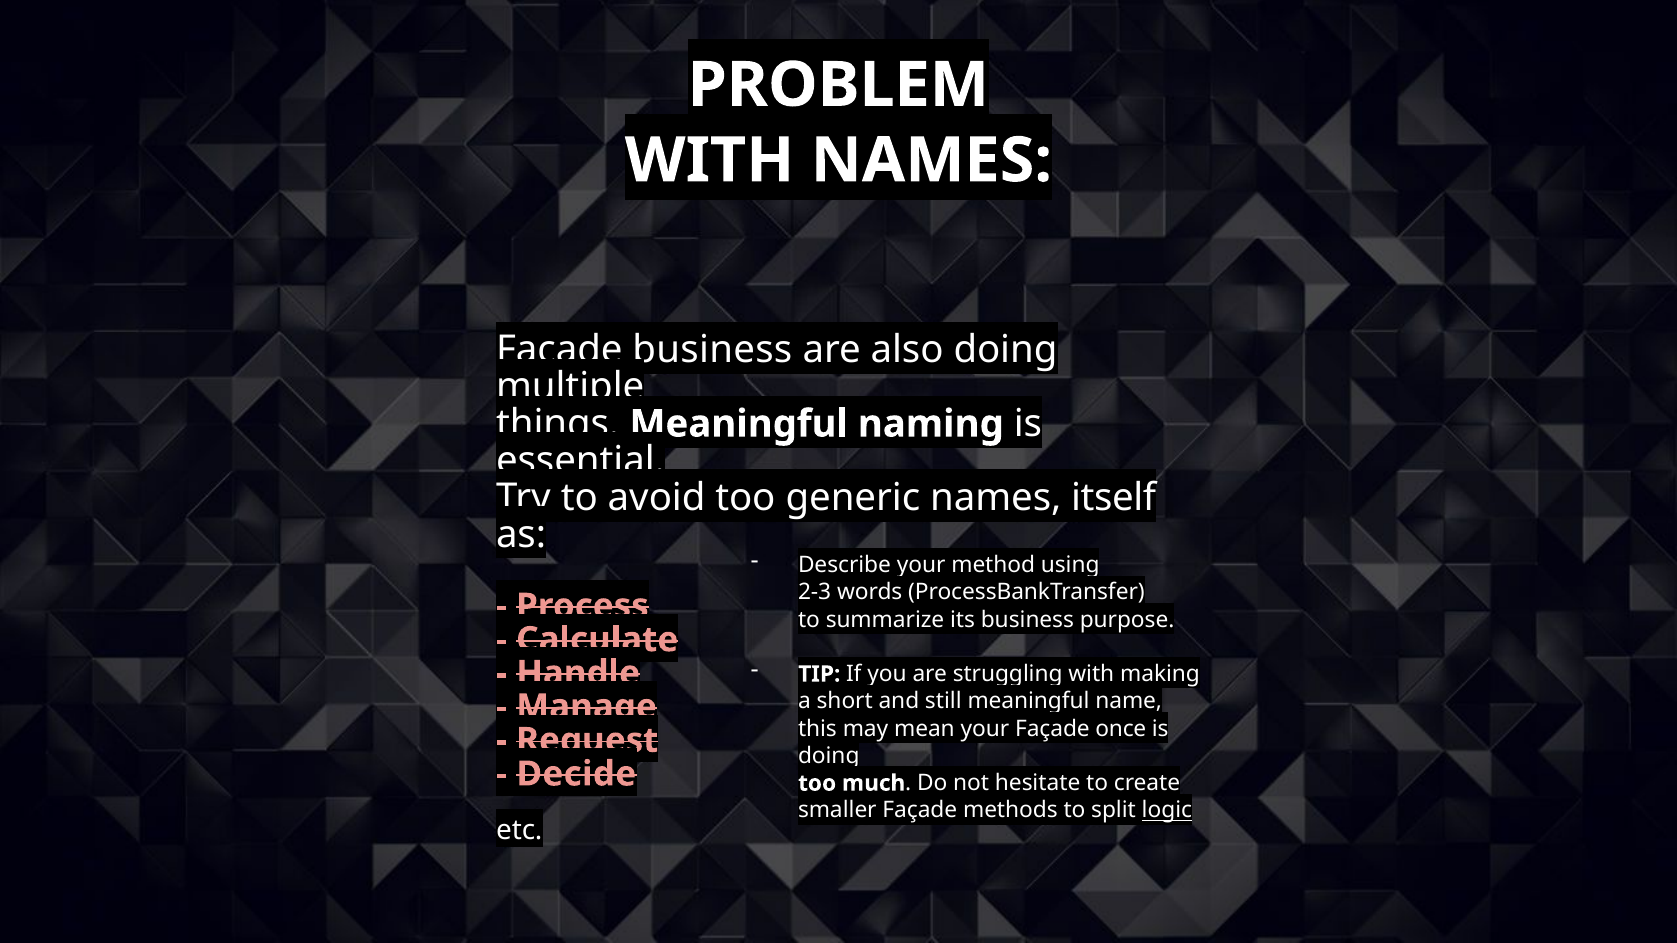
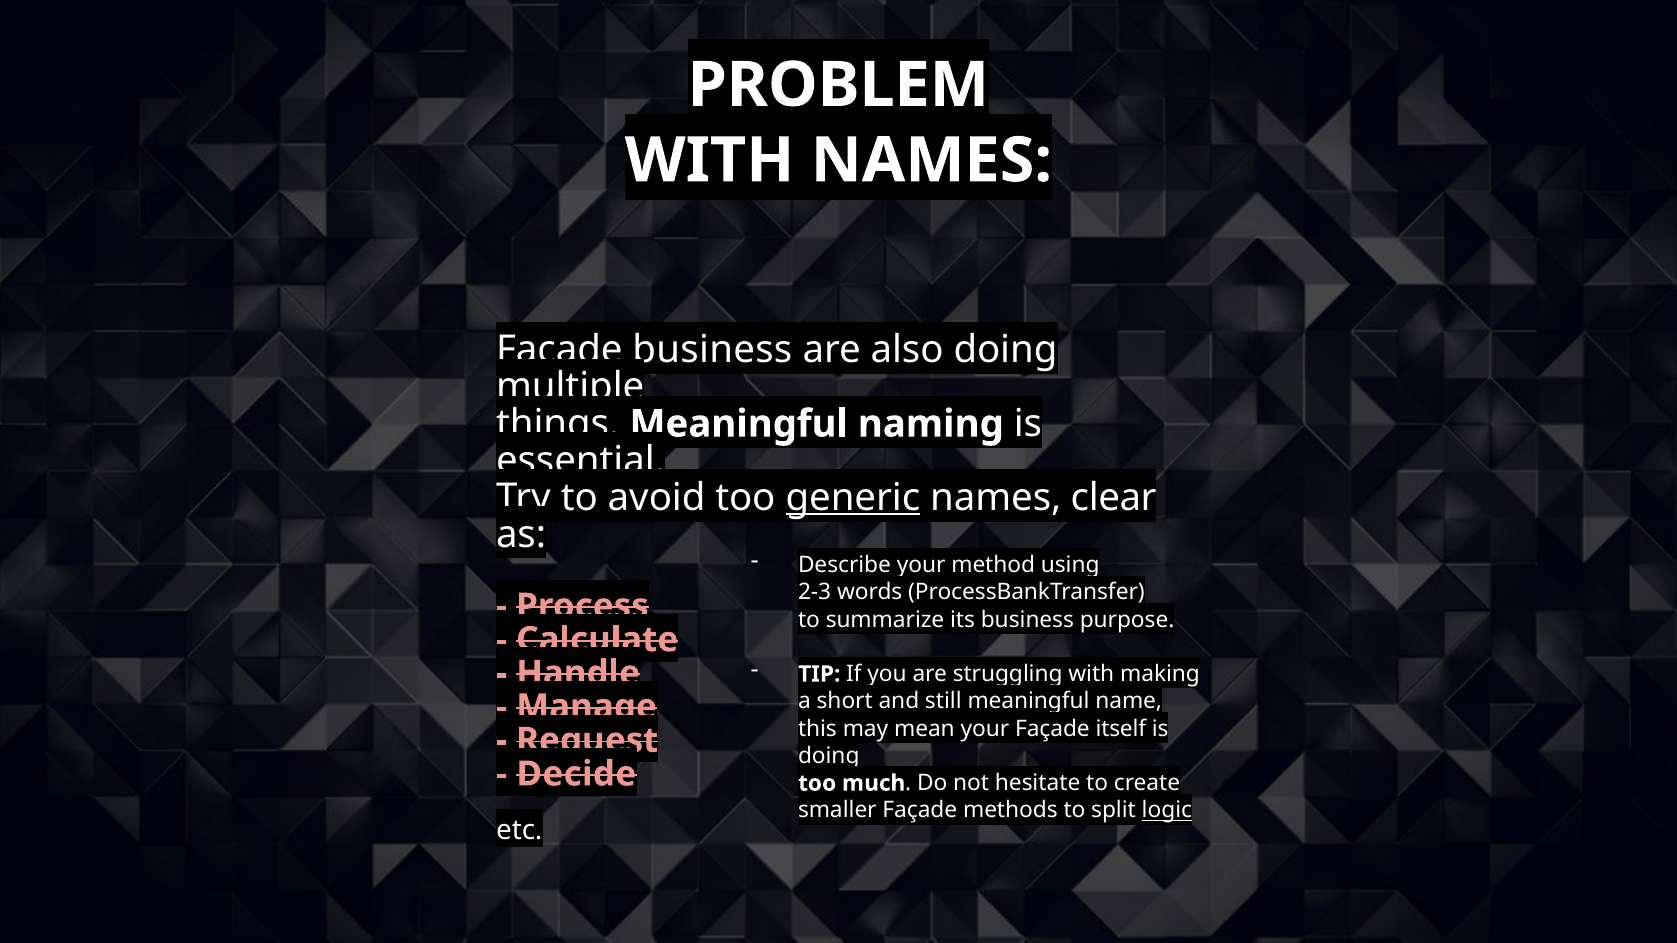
generic underline: none -> present
itself: itself -> clear
once: once -> itself
